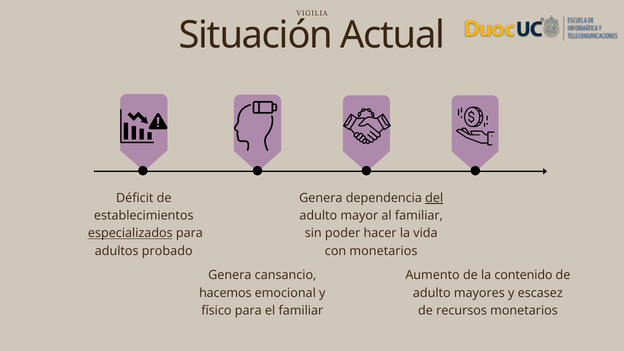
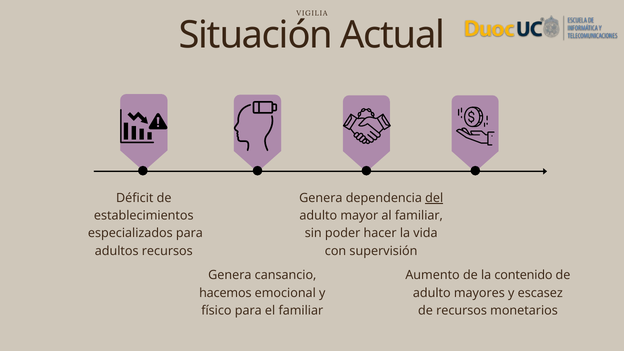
especializados underline: present -> none
adultos probado: probado -> recursos
con monetarios: monetarios -> supervisión
